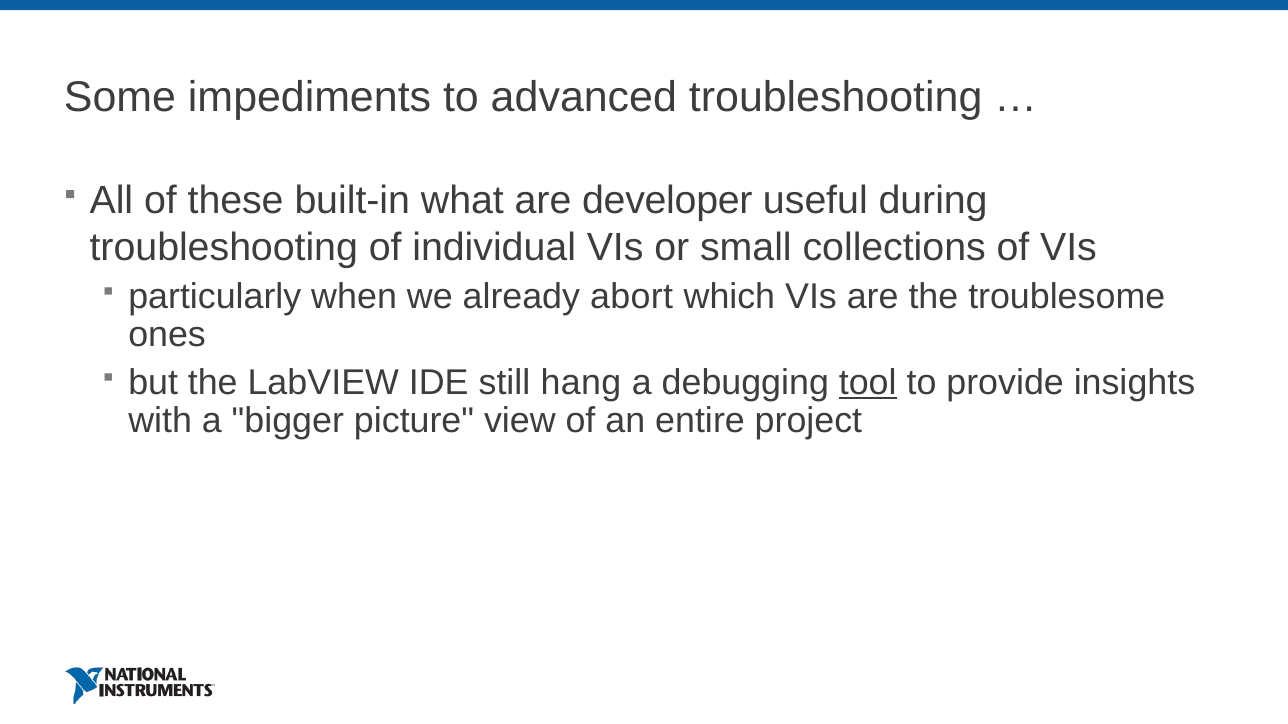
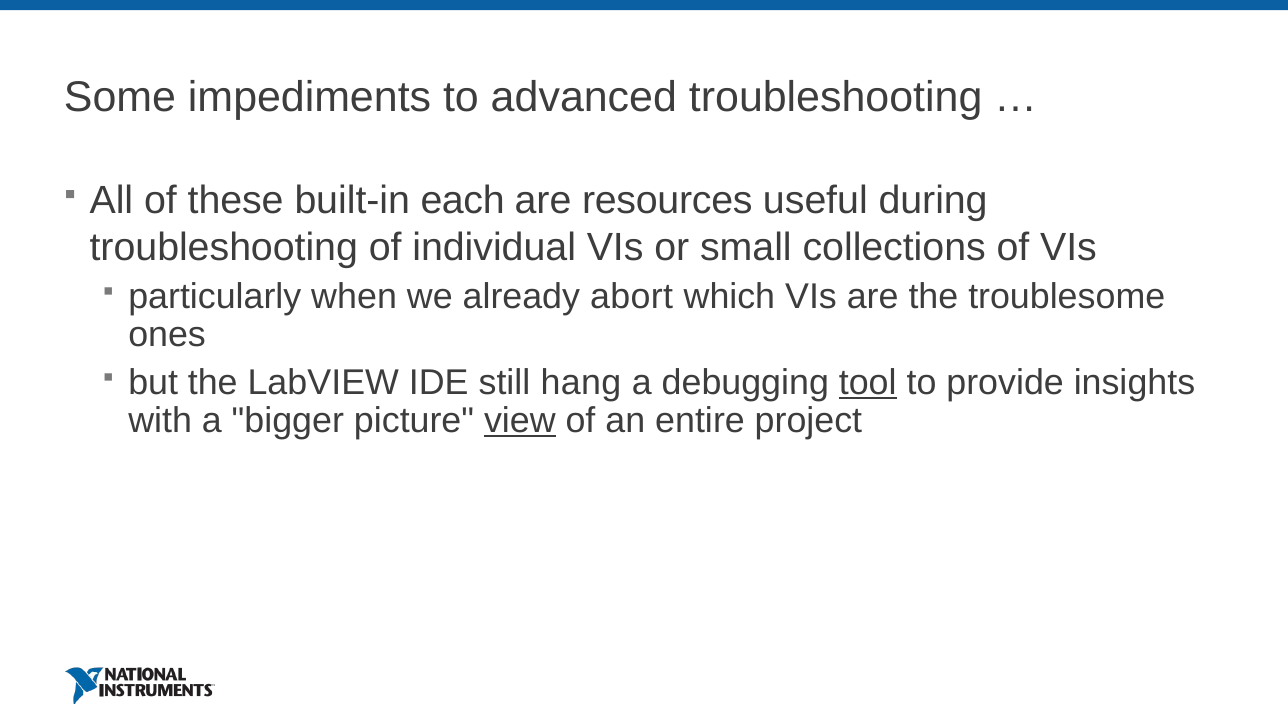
what: what -> each
developer: developer -> resources
view underline: none -> present
